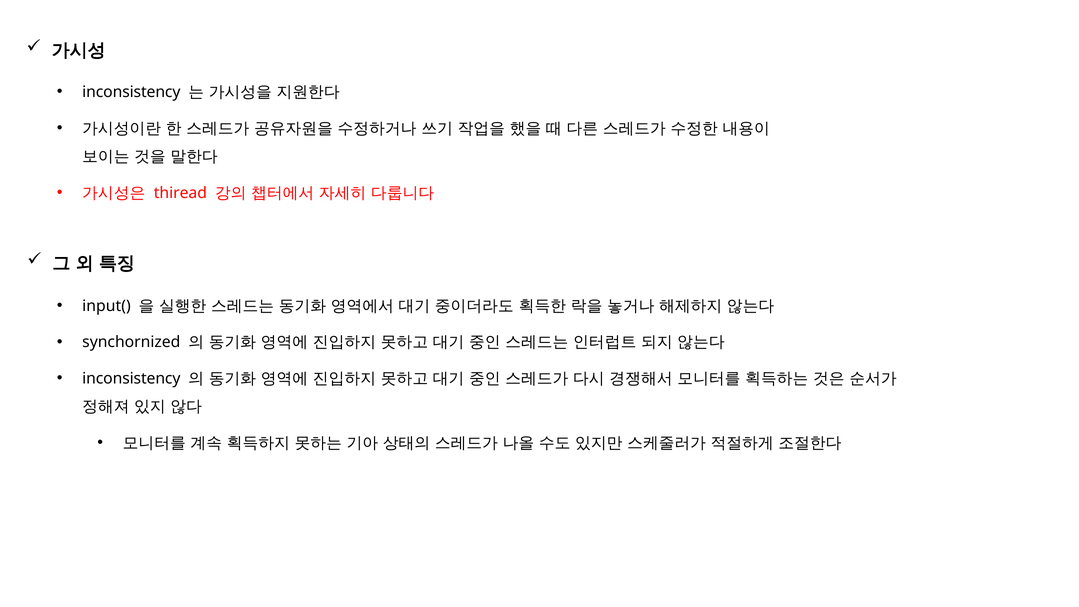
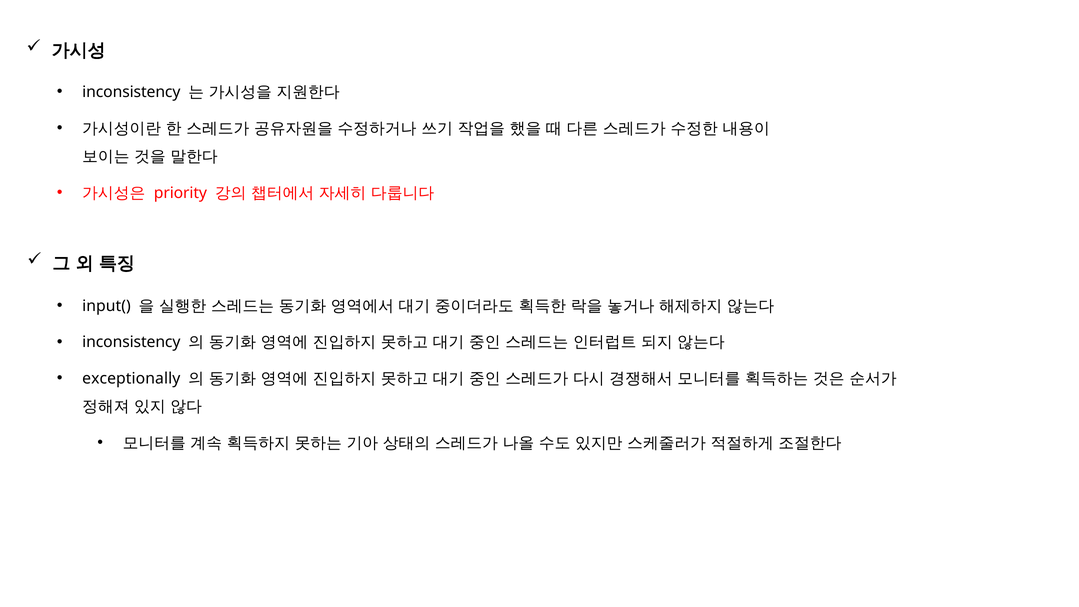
thiread: thiread -> priority
synchornized at (131, 342): synchornized -> inconsistency
inconsistency at (131, 378): inconsistency -> exceptionally
